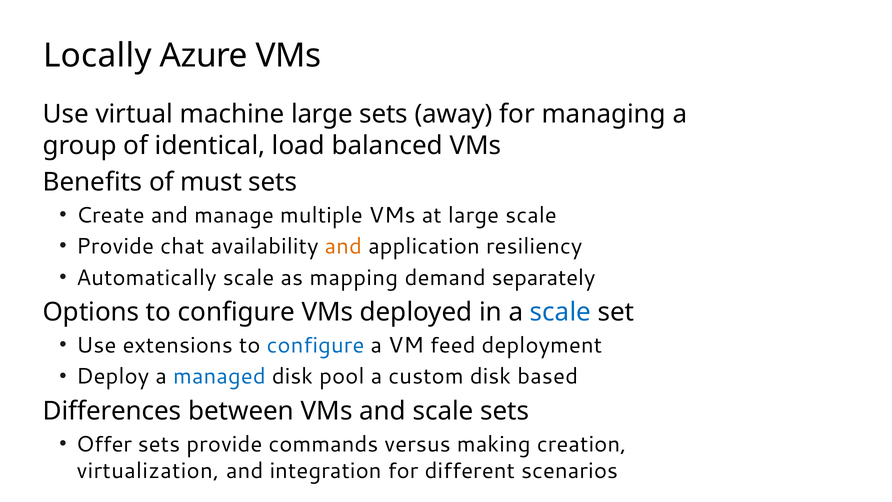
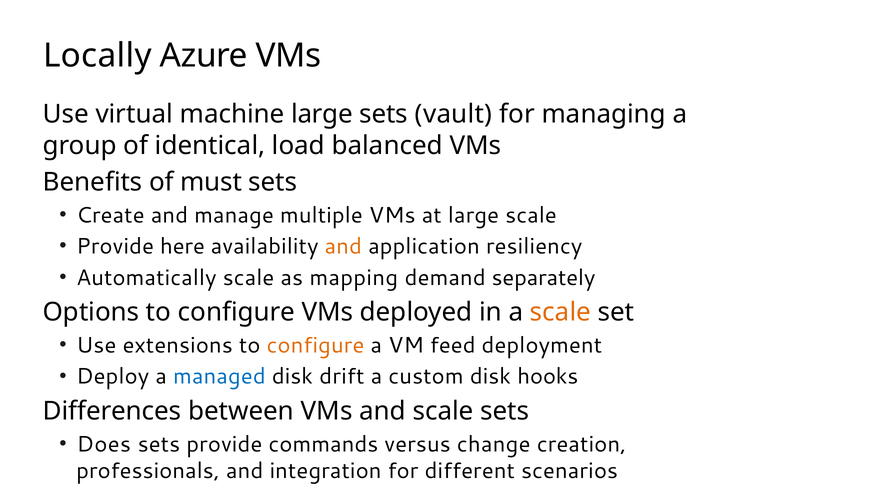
away: away -> vault
chat: chat -> here
scale at (560, 312) colour: blue -> orange
configure at (315, 345) colour: blue -> orange
pool: pool -> drift
based: based -> hooks
Offer: Offer -> Does
making: making -> change
virtualization: virtualization -> professionals
